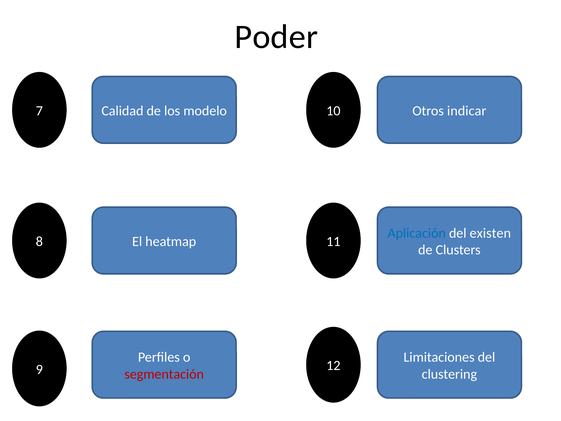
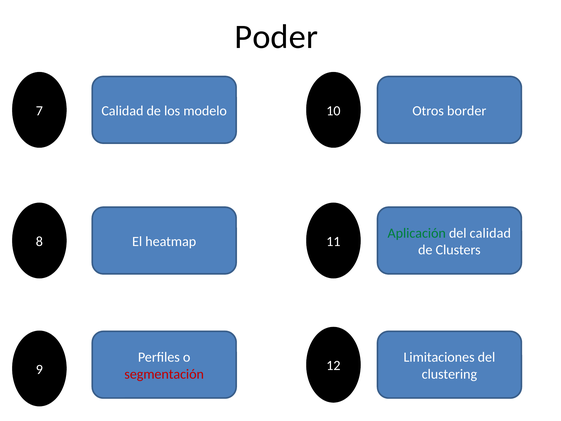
indicar: indicar -> border
Aplicación colour: blue -> green
del existen: existen -> calidad
